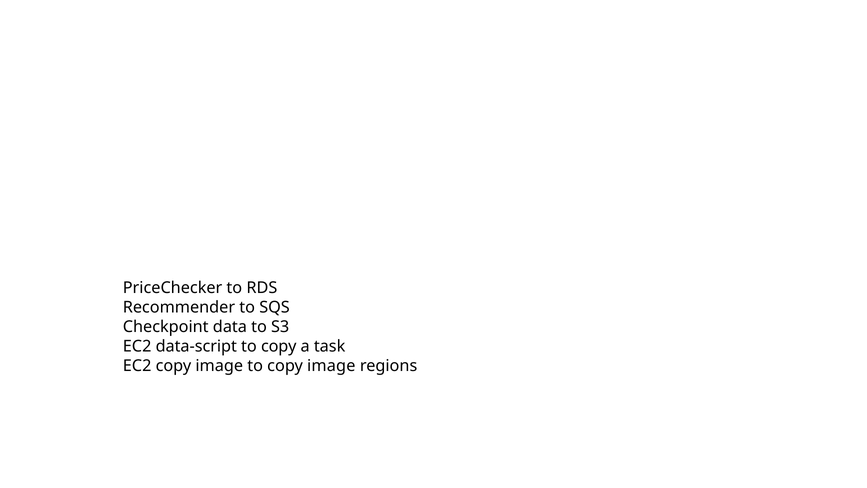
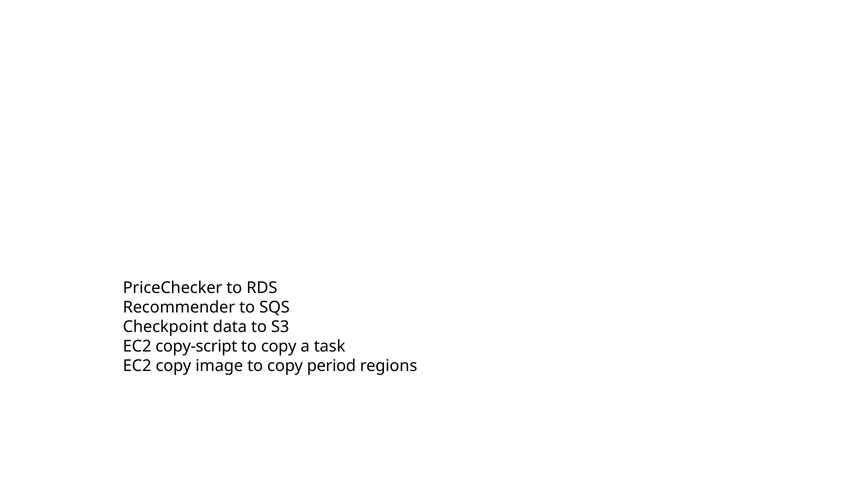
data-script: data-script -> copy-script
to copy image: image -> period
